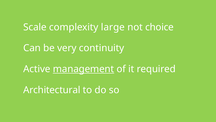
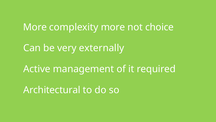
Scale at (35, 27): Scale -> More
complexity large: large -> more
continuity: continuity -> externally
management underline: present -> none
